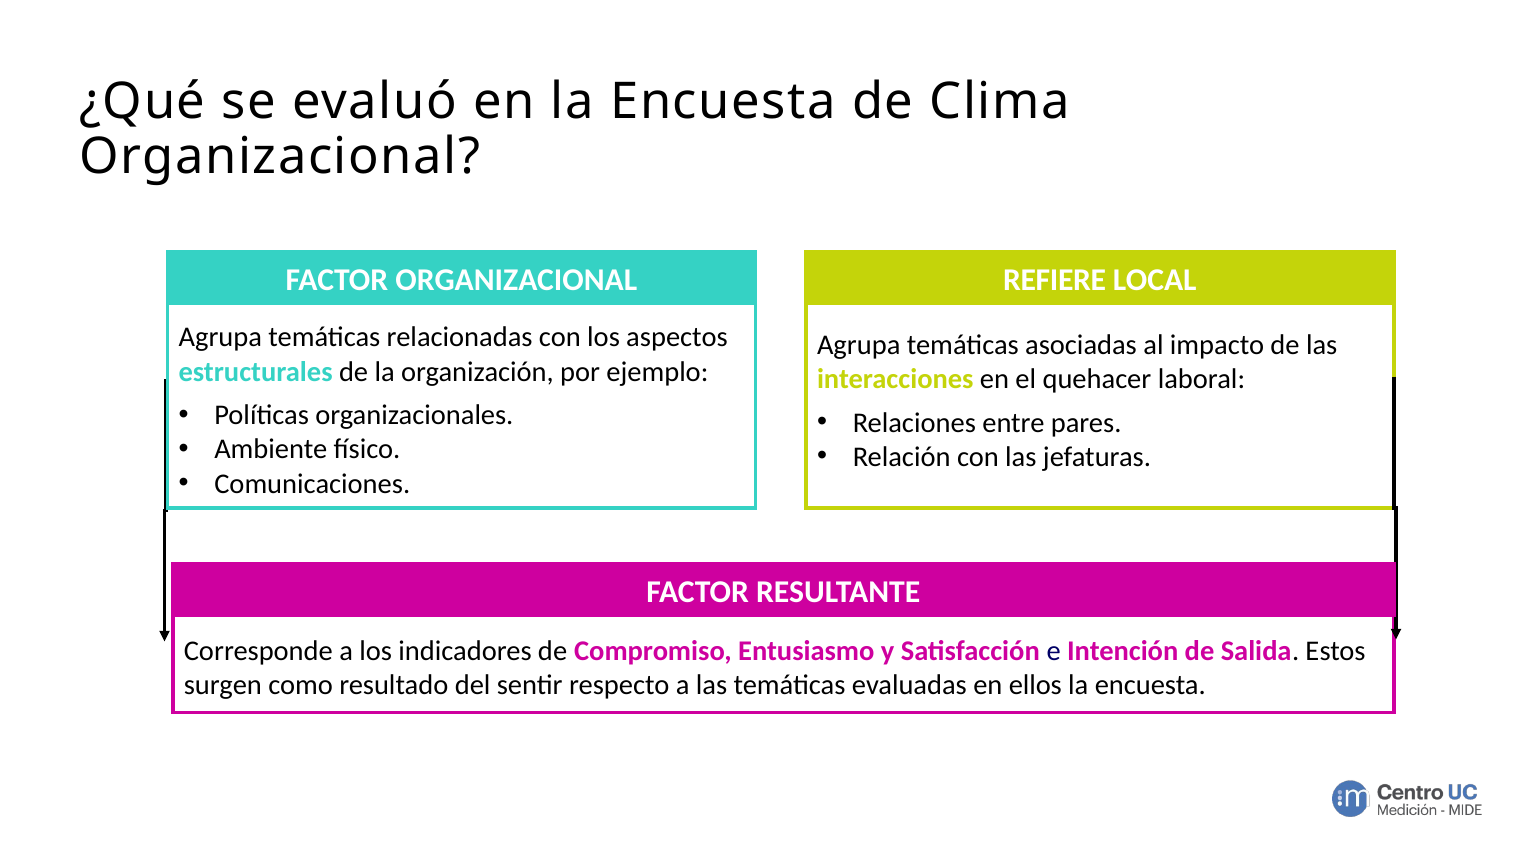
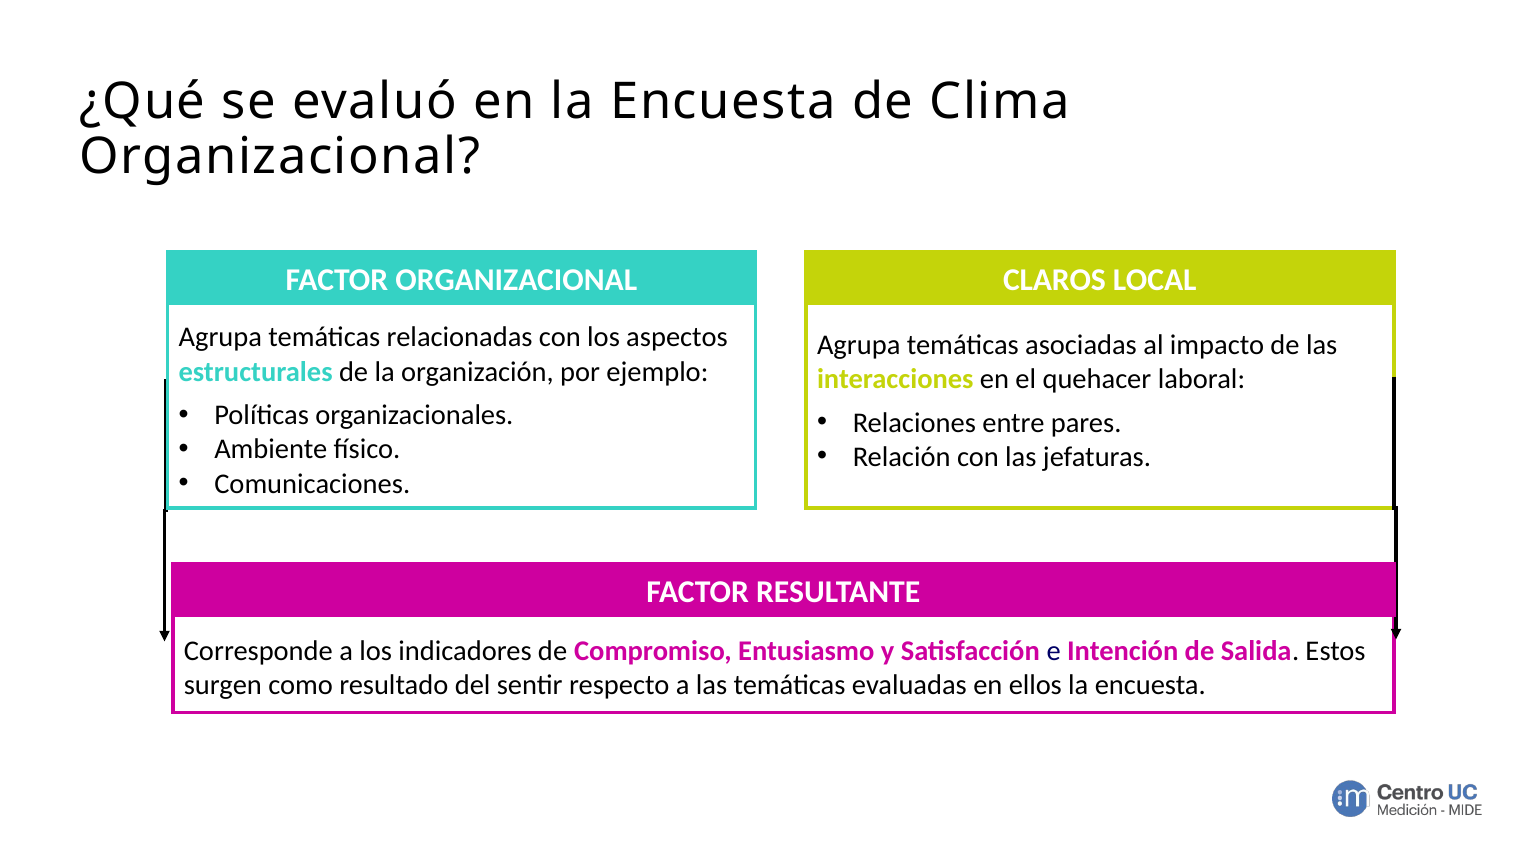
REFIERE: REFIERE -> CLAROS
